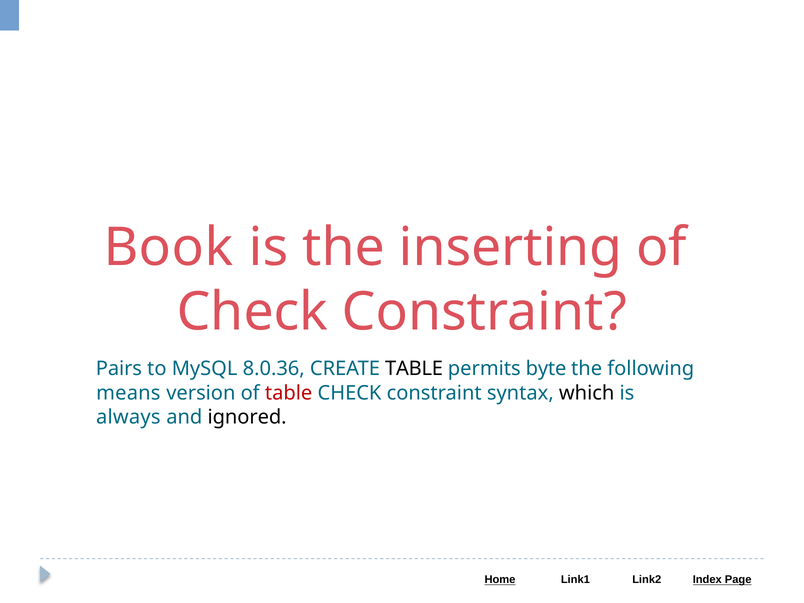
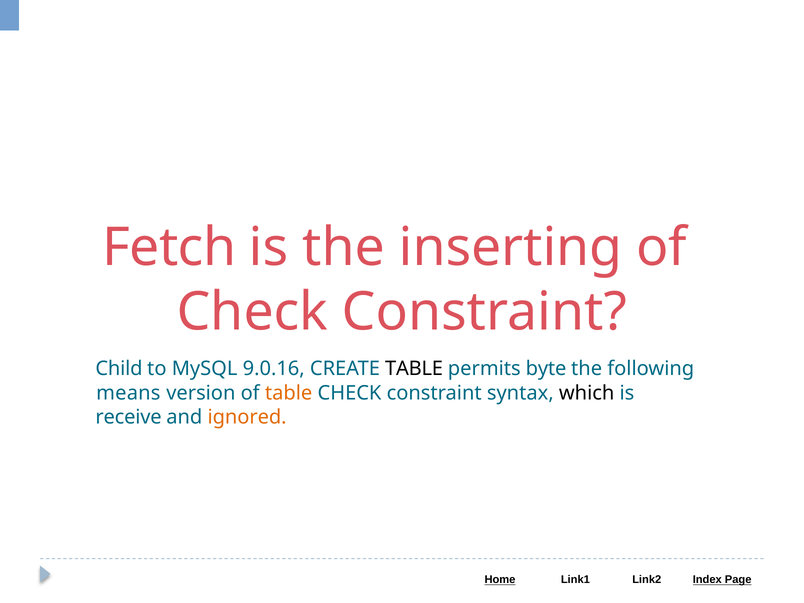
Book: Book -> Fetch
Pairs: Pairs -> Child
8.0.36: 8.0.36 -> 9.0.16
table at (289, 393) colour: red -> orange
always: always -> receive
ignored colour: black -> orange
